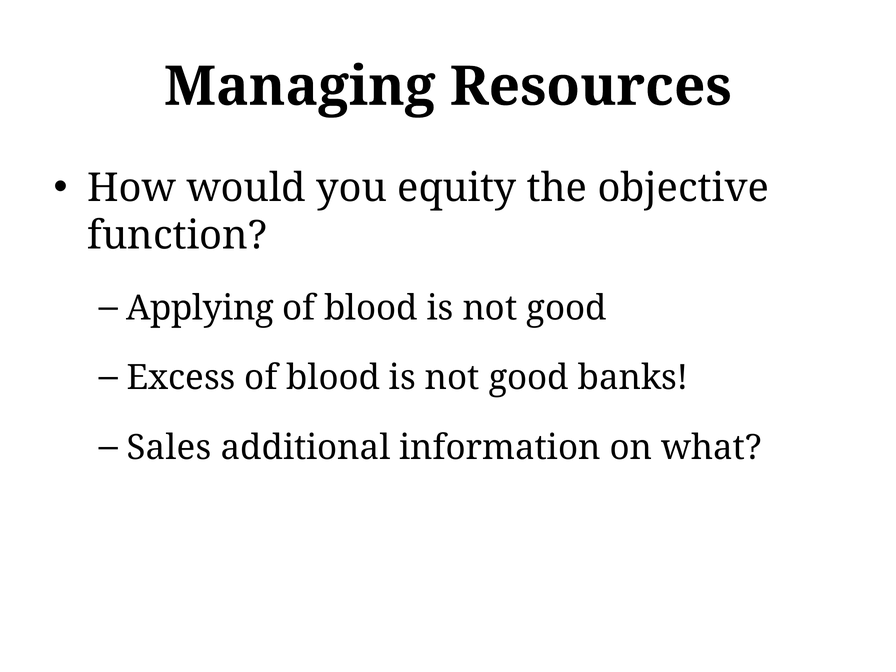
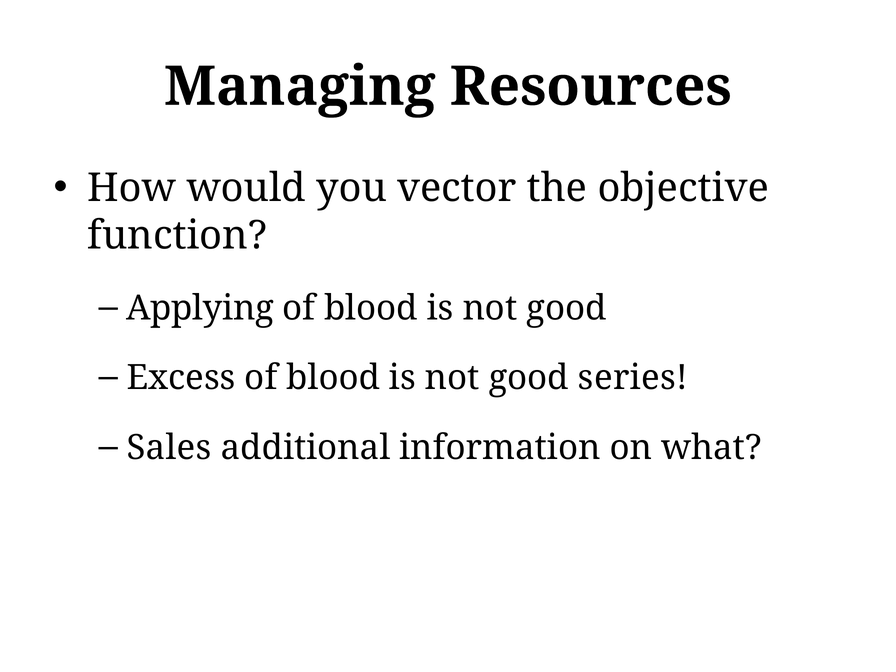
equity: equity -> vector
banks: banks -> series
